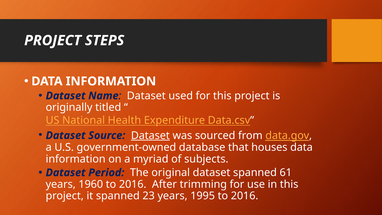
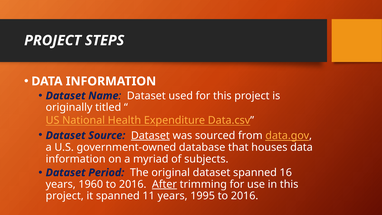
61: 61 -> 16
After underline: none -> present
23: 23 -> 11
